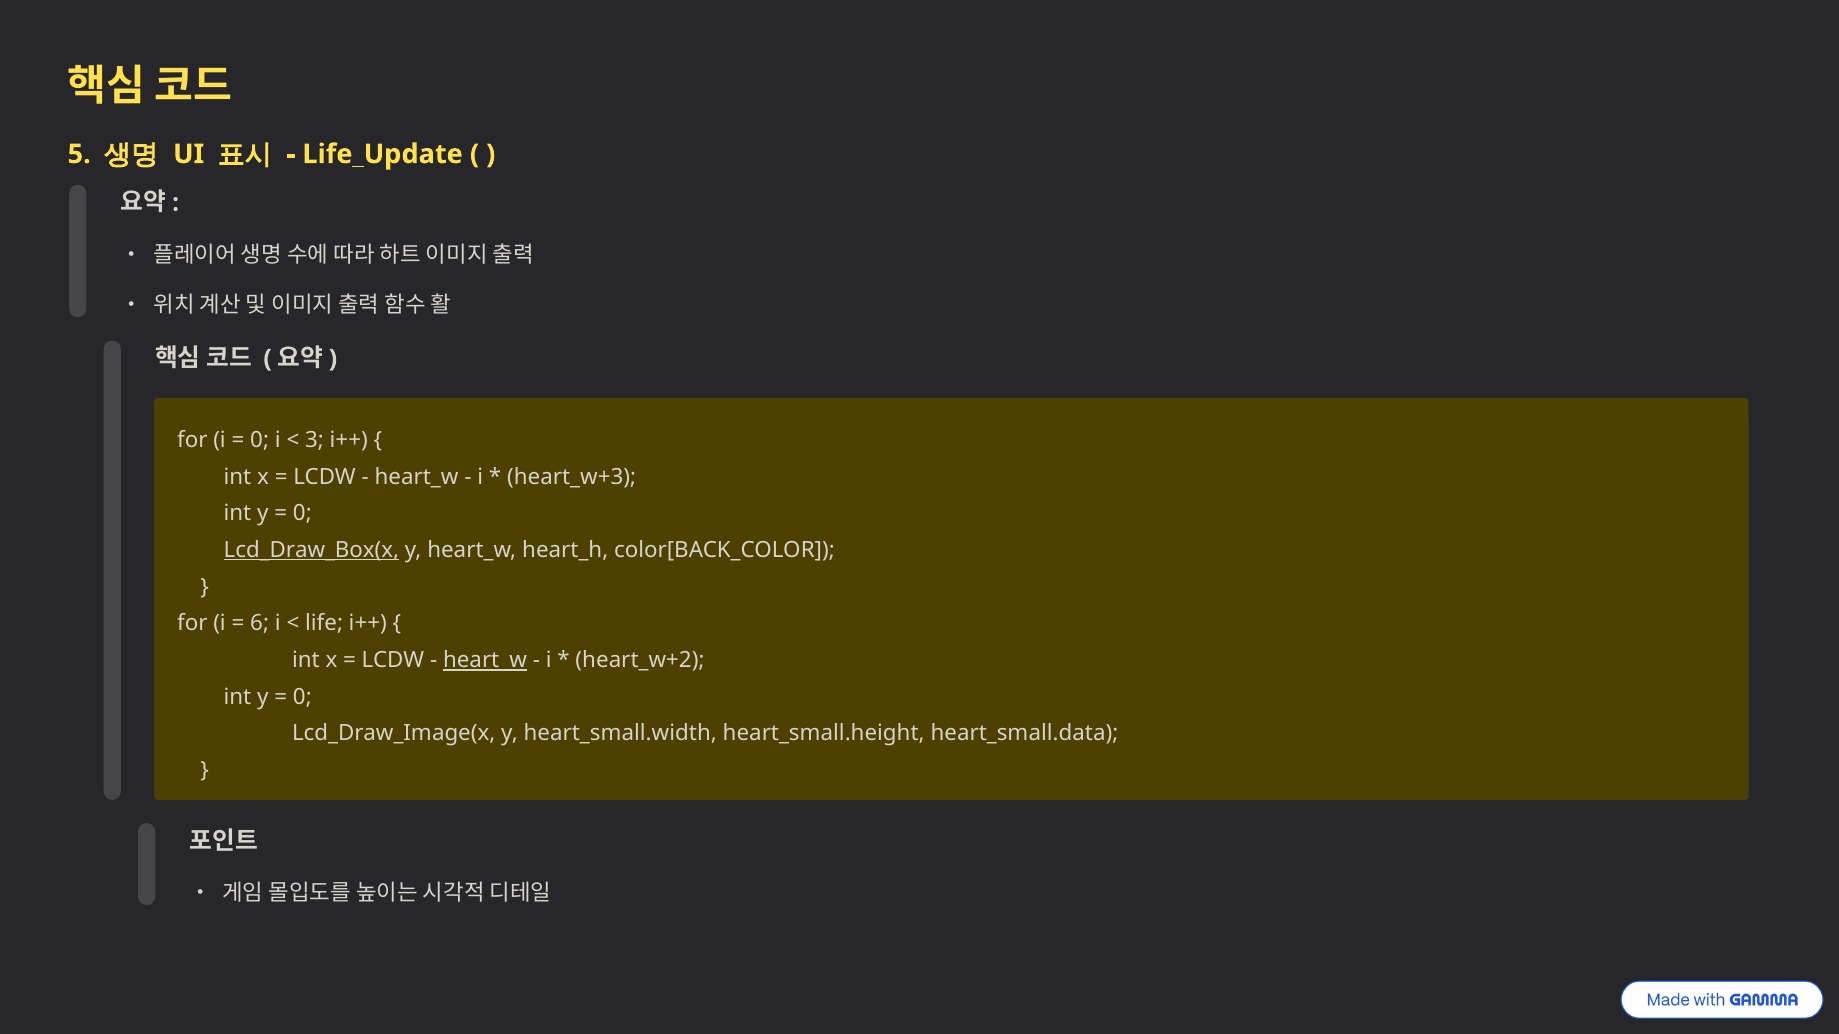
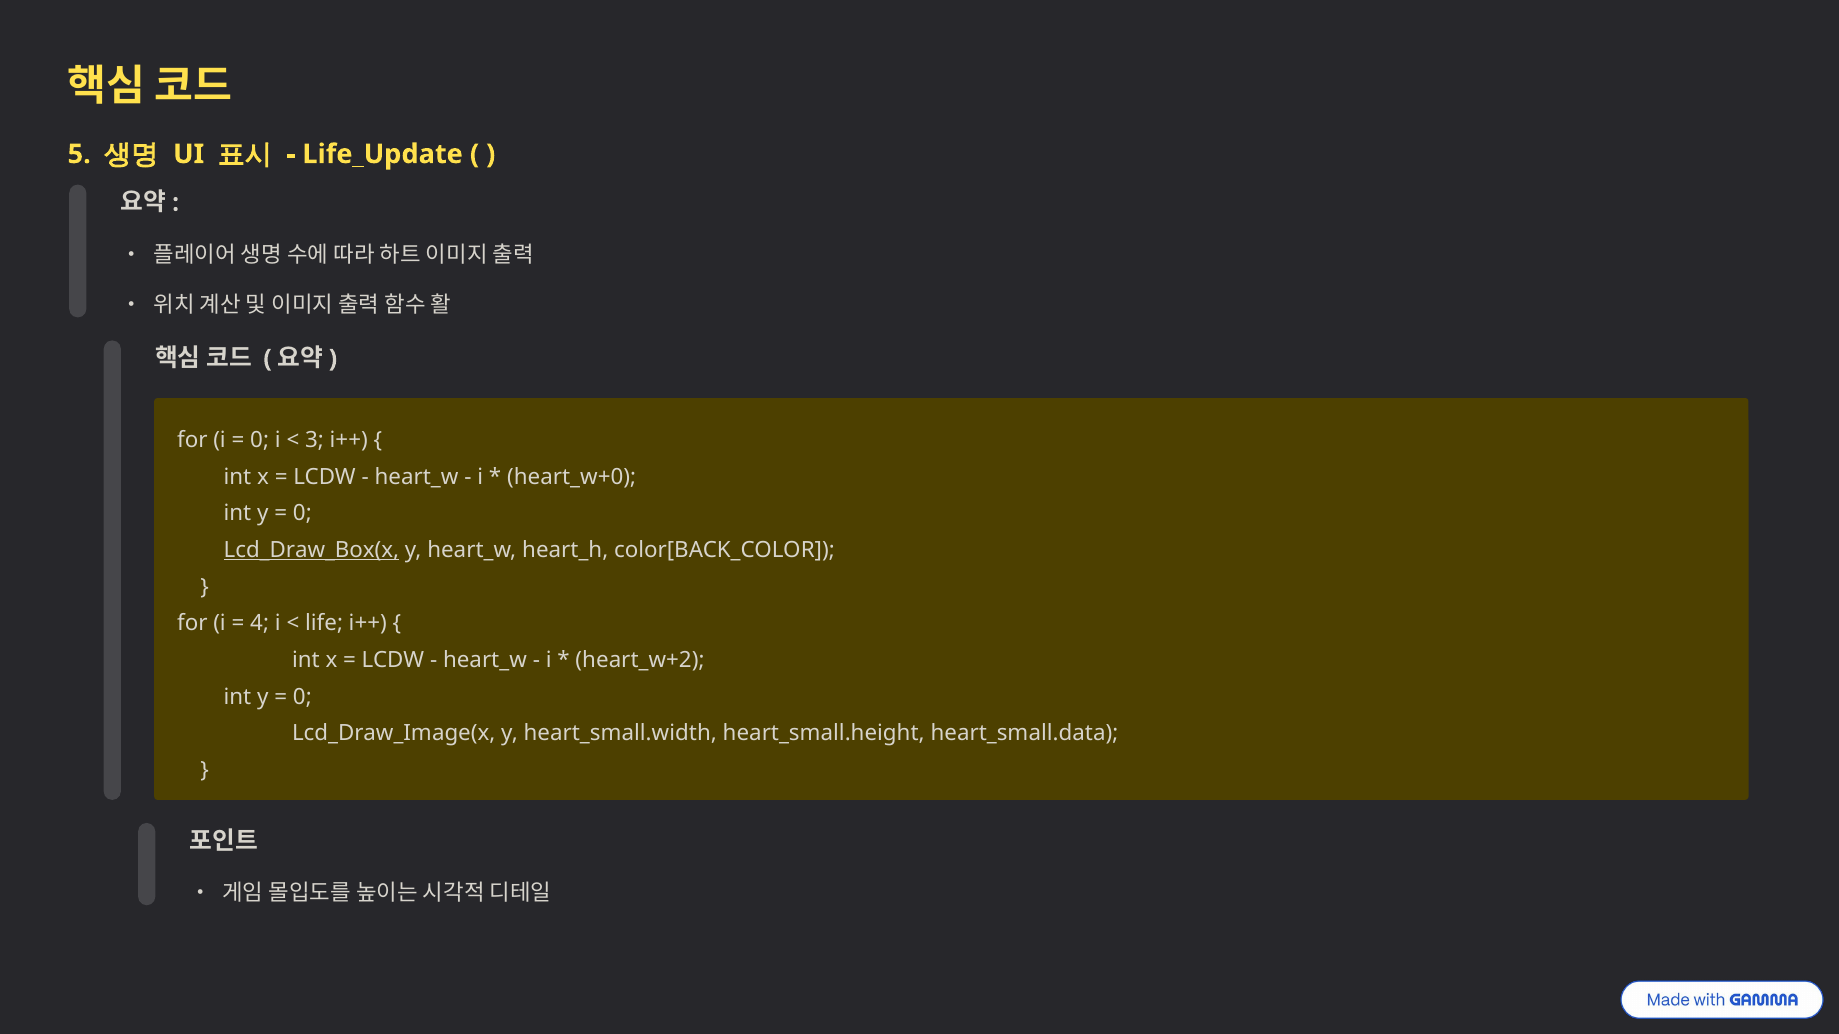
heart_w+3: heart_w+3 -> heart_w+0
6: 6 -> 4
heart_w at (485, 661) underline: present -> none
